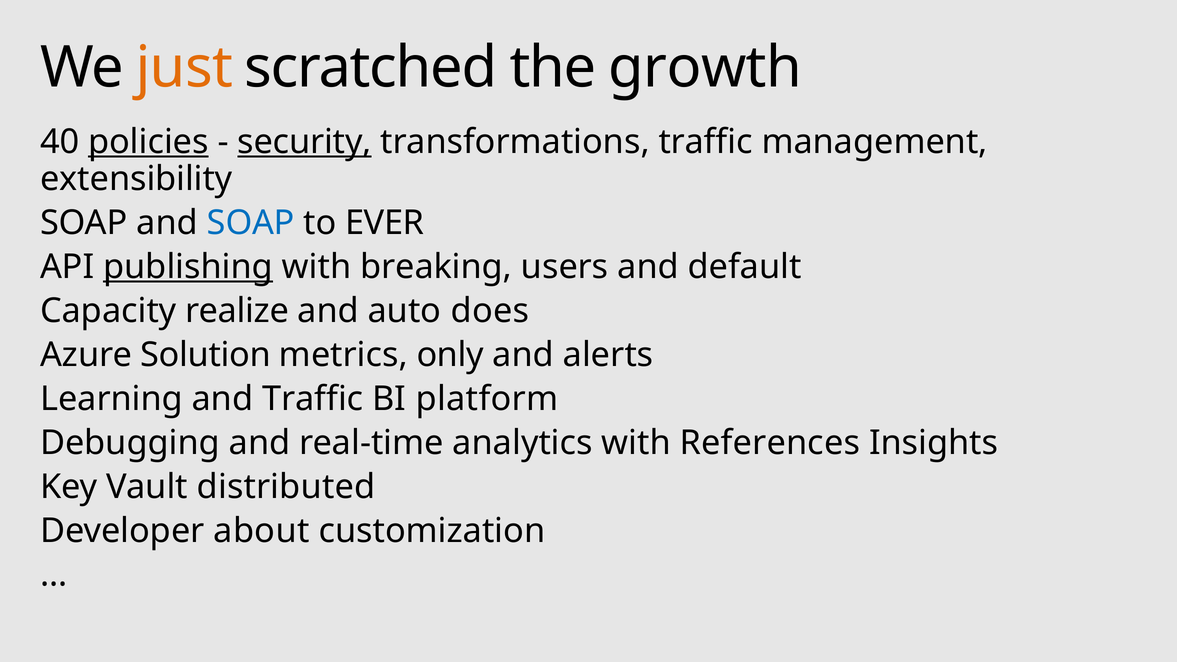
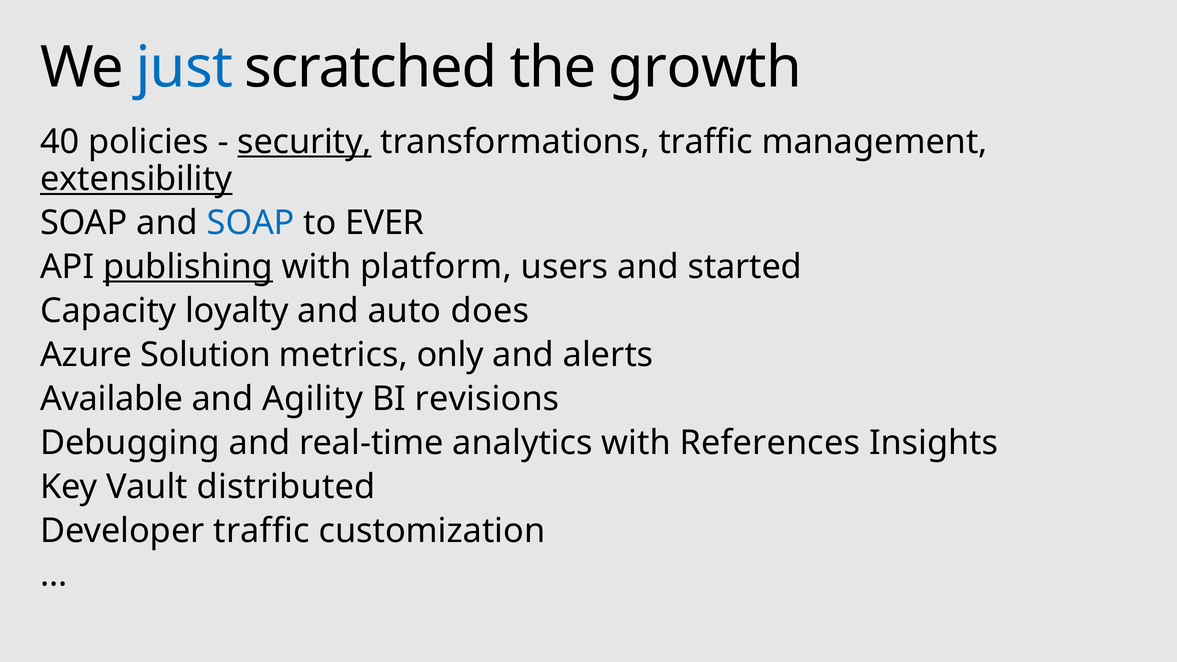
just colour: orange -> blue
policies underline: present -> none
extensibility underline: none -> present
breaking: breaking -> platform
default: default -> started
realize: realize -> loyalty
Learning: Learning -> Available
and Traffic: Traffic -> Agility
platform: platform -> revisions
Developer about: about -> traffic
